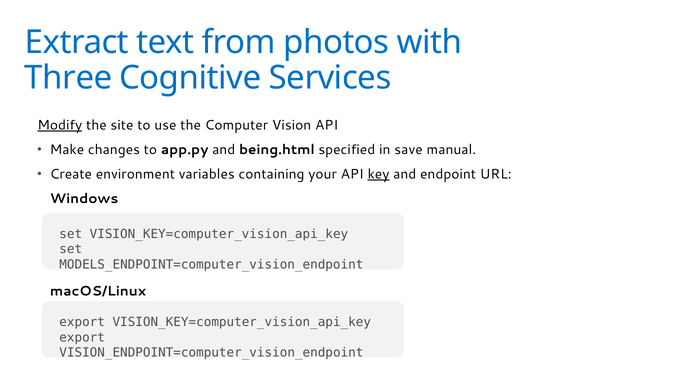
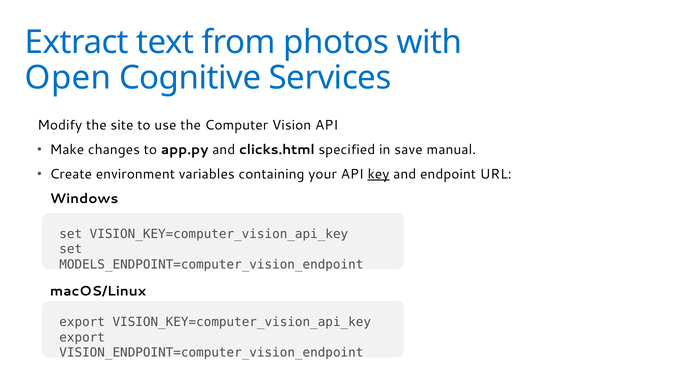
Three: Three -> Open
Modify underline: present -> none
being.html: being.html -> clicks.html
